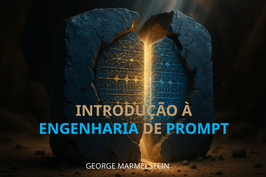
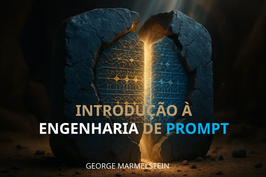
ENGENHARIA colour: light blue -> white
